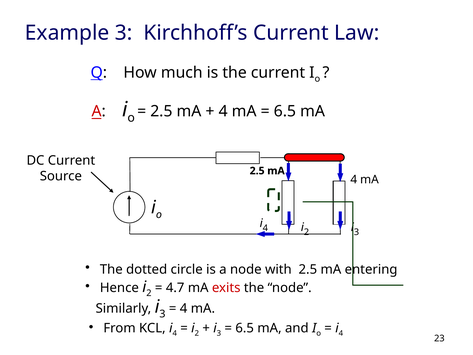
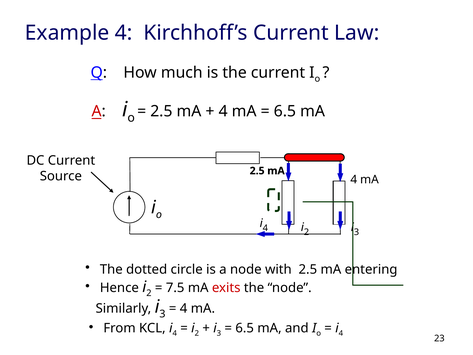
Example 3: 3 -> 4
4.7: 4.7 -> 7.5
